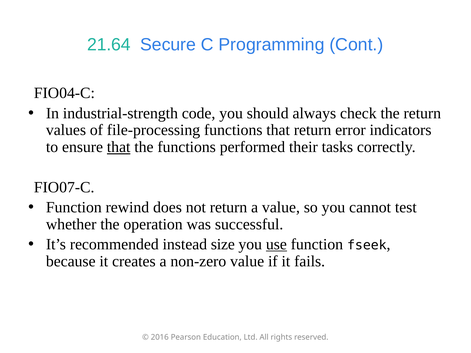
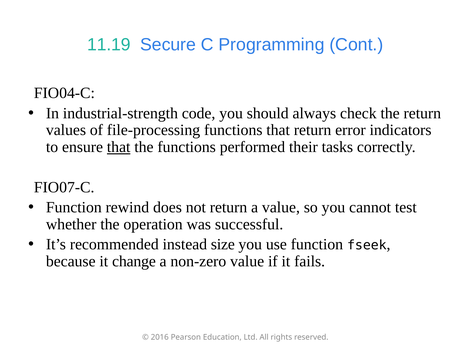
21.64: 21.64 -> 11.19
use underline: present -> none
creates: creates -> change
